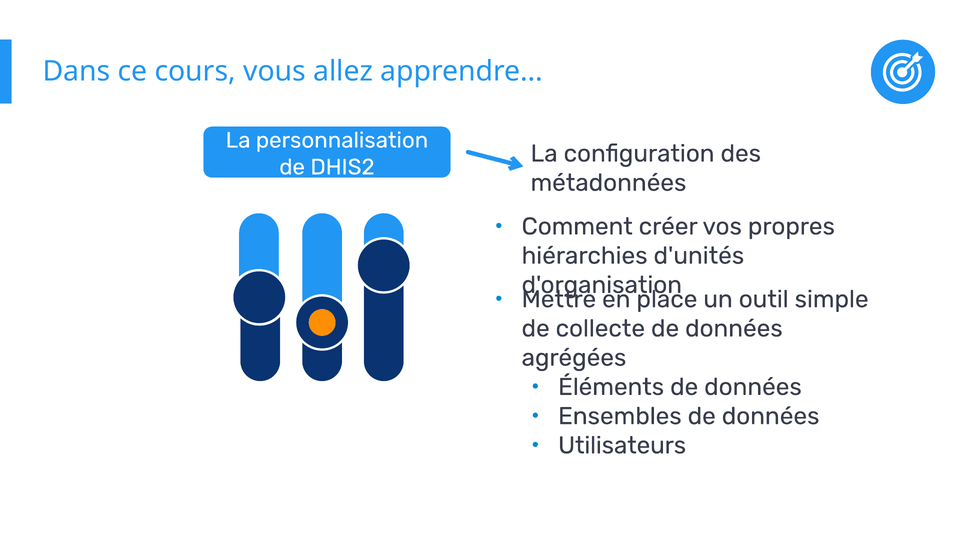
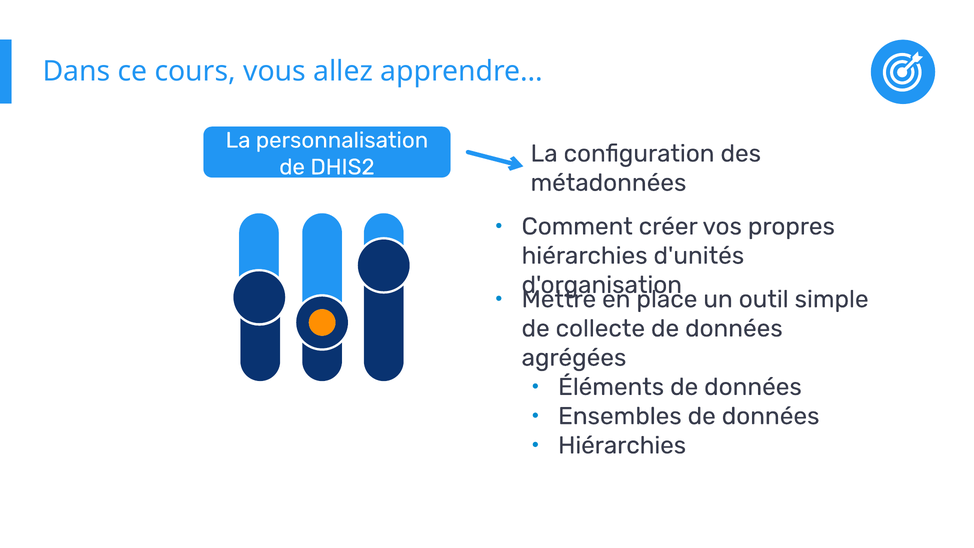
Utilisateurs at (622, 445): Utilisateurs -> Hiérarchies
